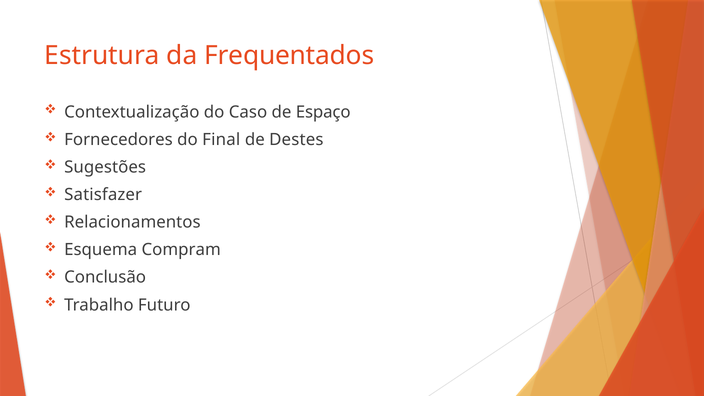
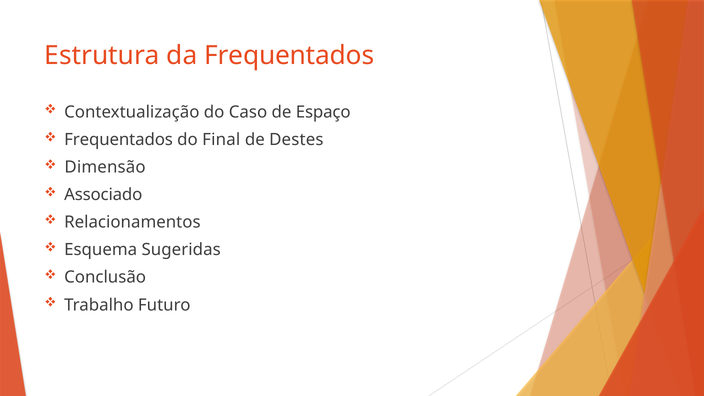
Fornecedores at (118, 140): Fornecedores -> Frequentados
Sugestões: Sugestões -> Dimensão
Satisfazer: Satisfazer -> Associado
Compram: Compram -> Sugeridas
